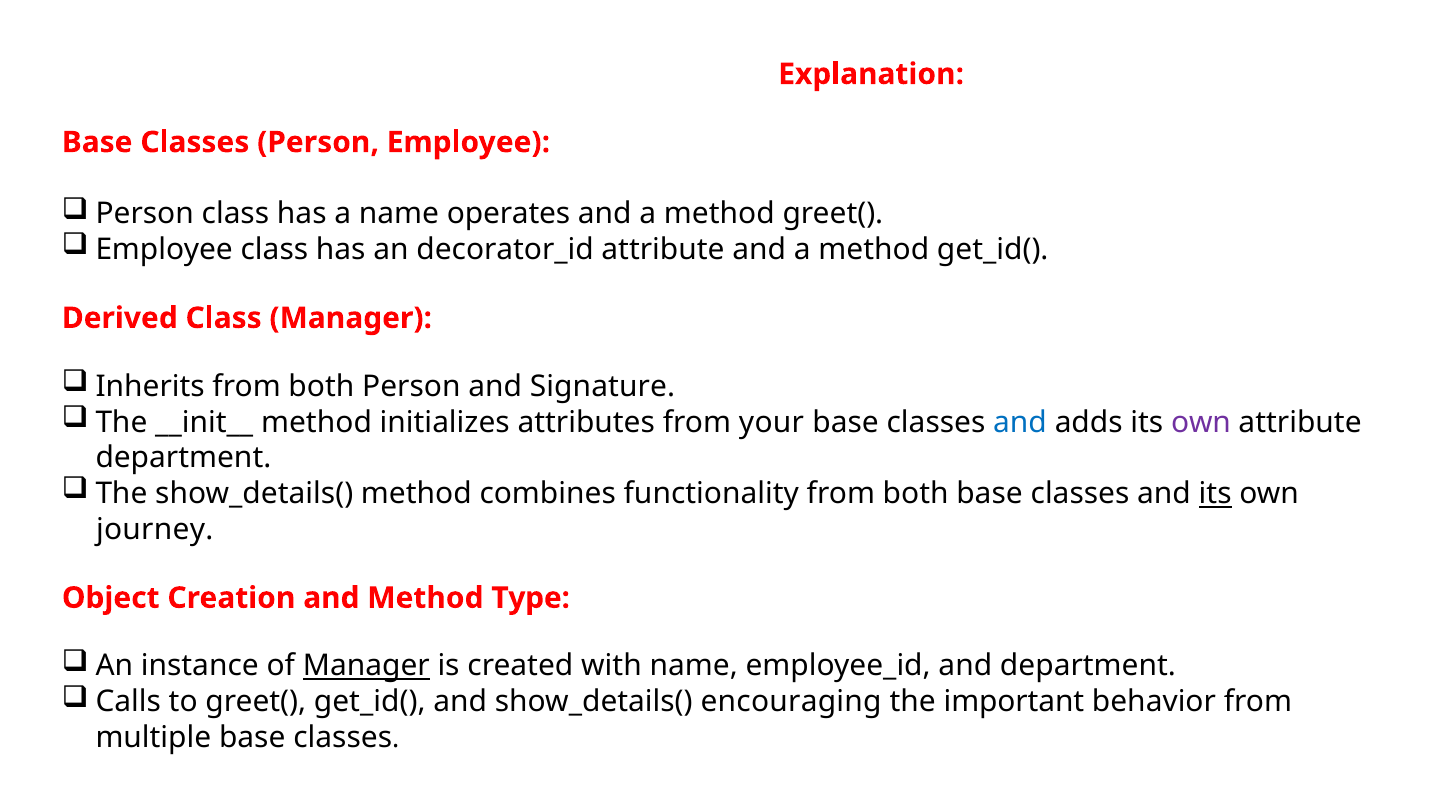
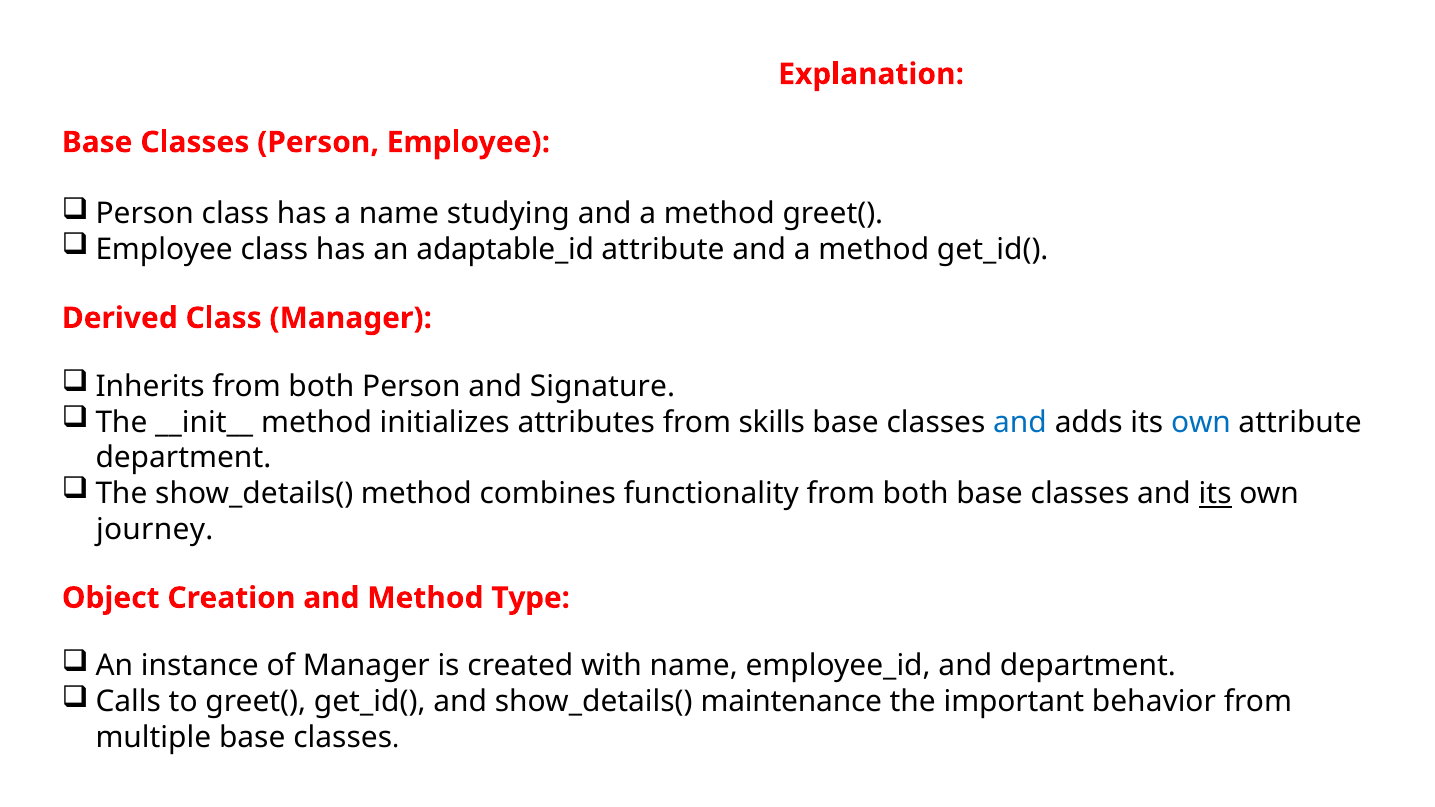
operates: operates -> studying
decorator_id: decorator_id -> adaptable_id
your: your -> skills
own at (1201, 422) colour: purple -> blue
Manager at (366, 666) underline: present -> none
encouraging: encouraging -> maintenance
